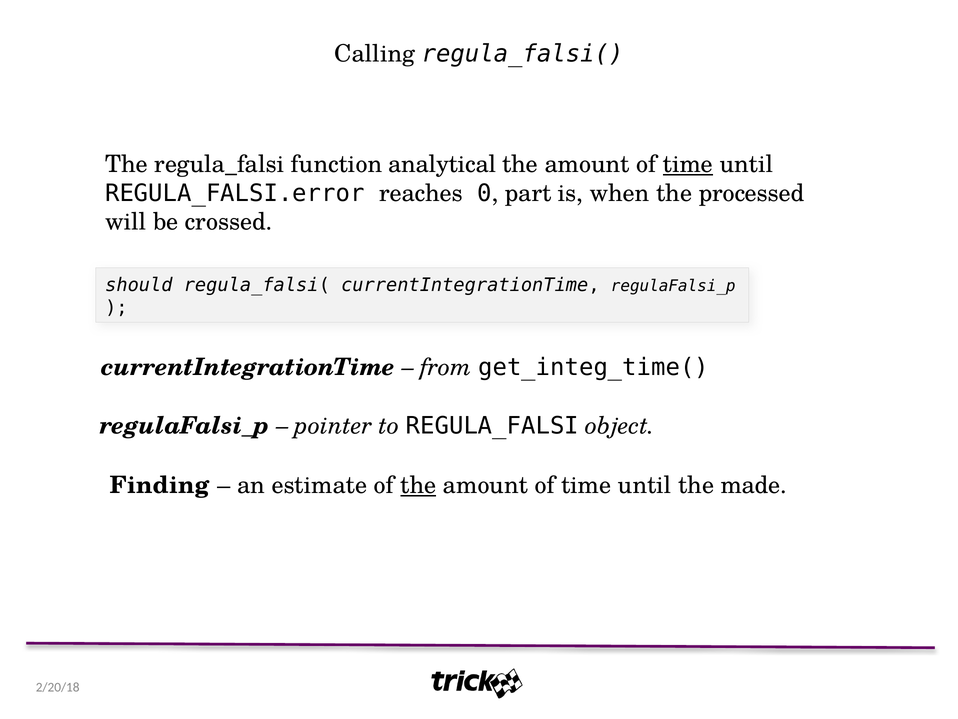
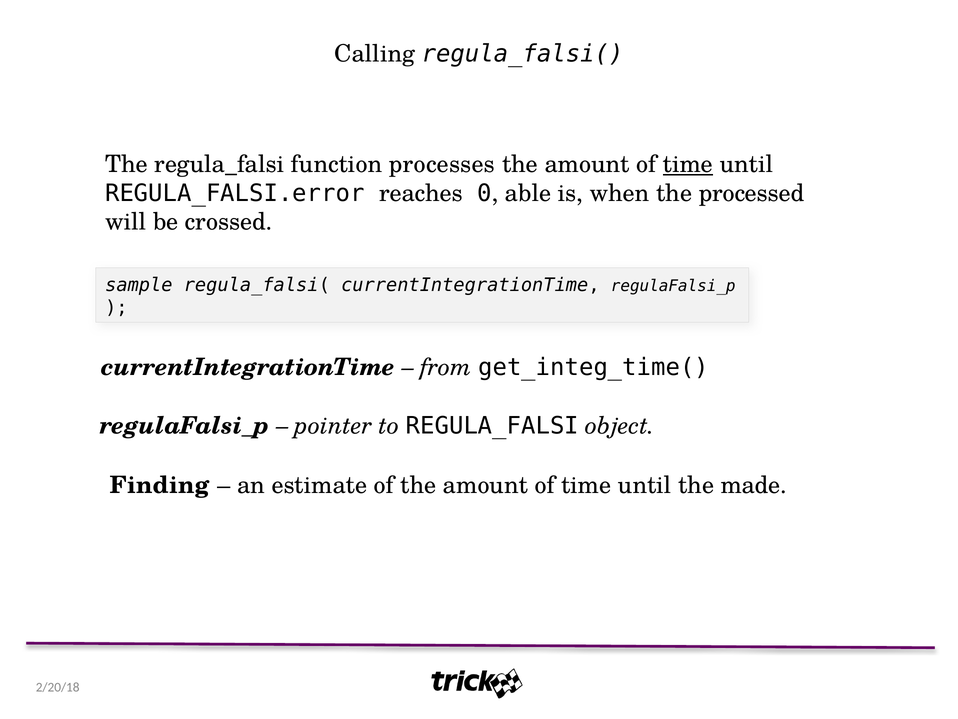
analytical: analytical -> processes
part: part -> able
should: should -> sample
the at (418, 485) underline: present -> none
